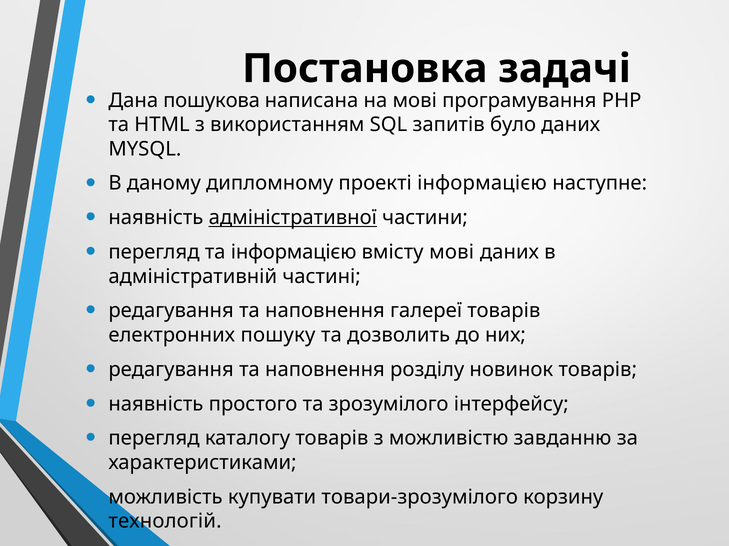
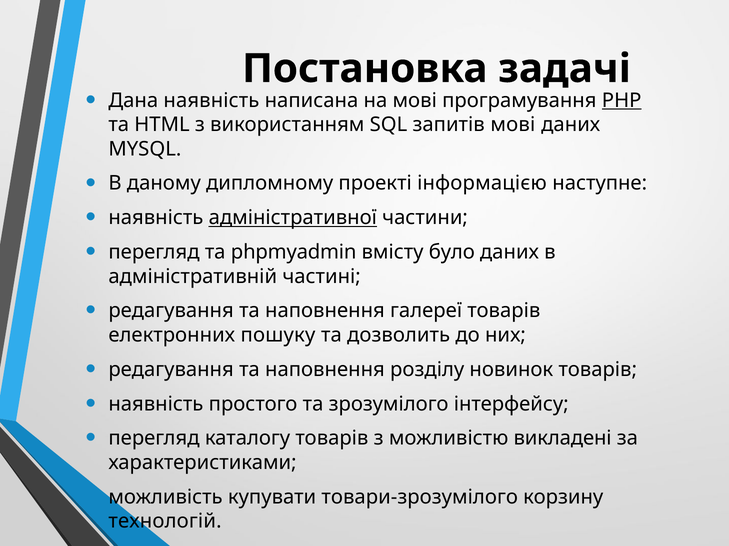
Дана пошукова: пошукова -> наявність
РНР underline: none -> present
запитів було: було -> мові
та інформацією: інформацією -> phpmyadmin
вмісту мові: мові -> було
завданню: завданню -> викладені
